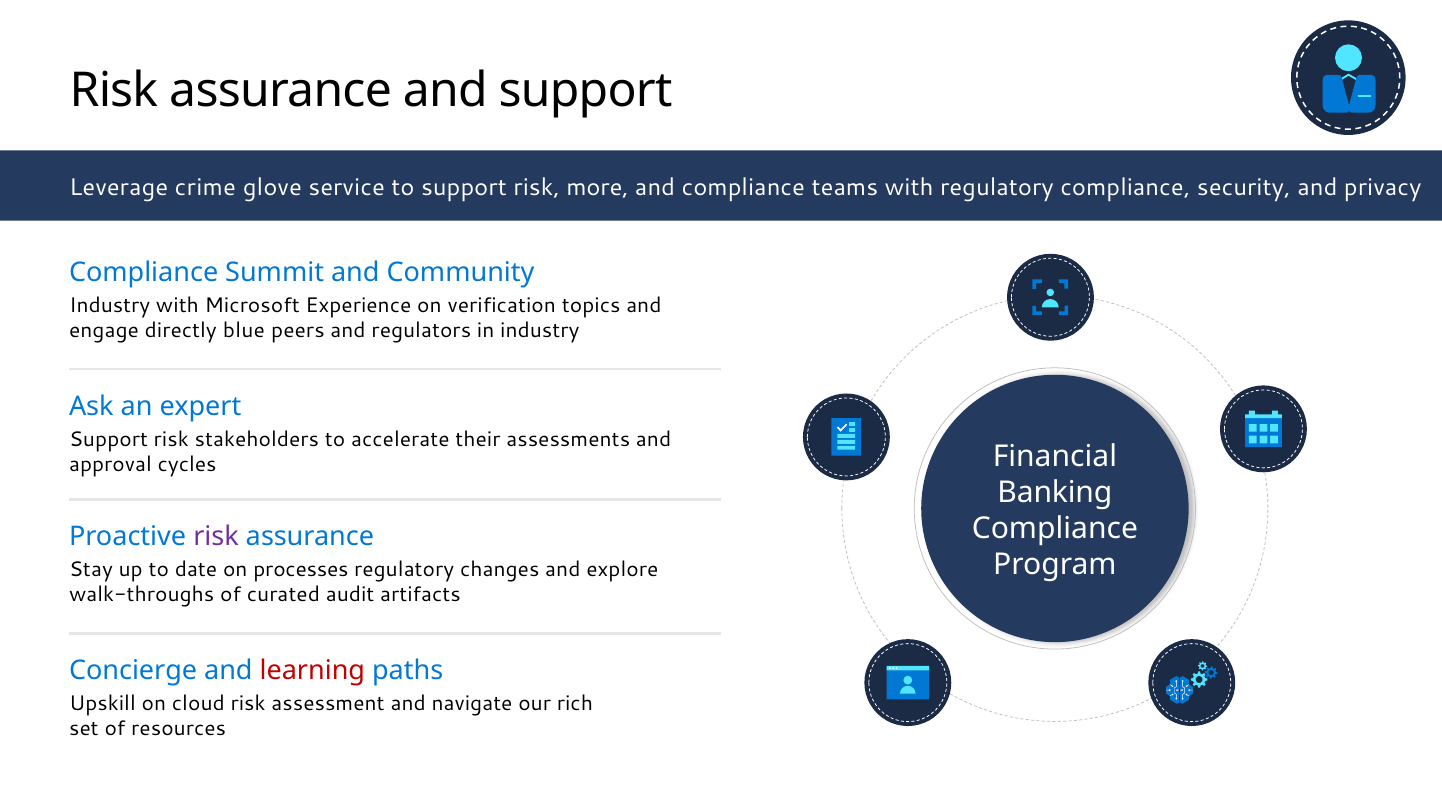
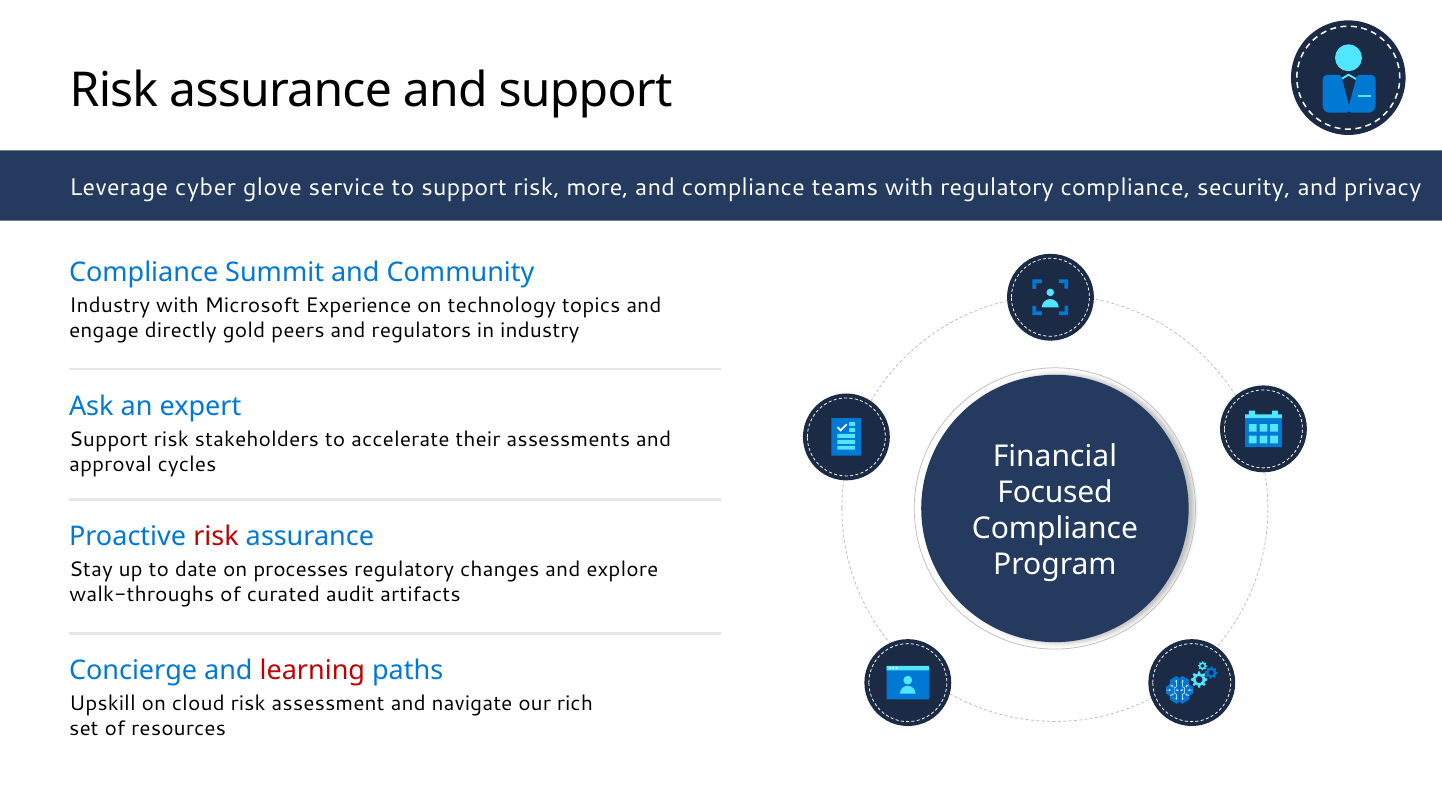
crime: crime -> cyber
verification: verification -> technology
blue: blue -> gold
Banking: Banking -> Focused
risk at (216, 537) colour: purple -> red
